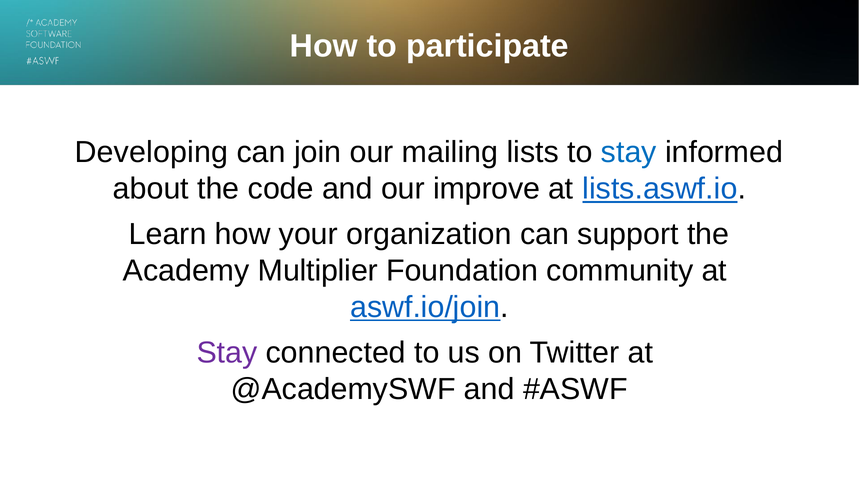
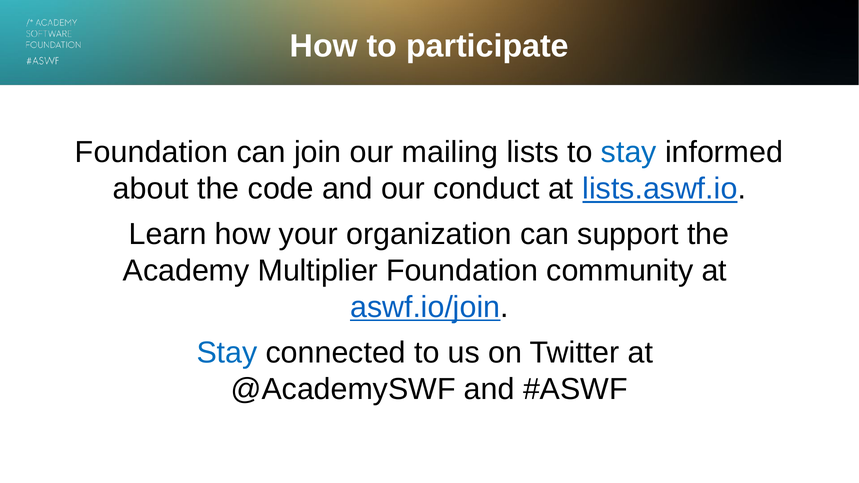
Developing at (151, 152): Developing -> Foundation
improve: improve -> conduct
Stay at (227, 353) colour: purple -> blue
